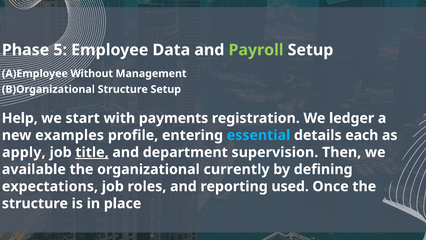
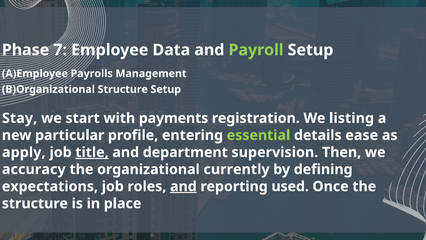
5: 5 -> 7
Without: Without -> Payrolls
Help: Help -> Stay
ledger: ledger -> listing
examples: examples -> particular
essential colour: light blue -> light green
each: each -> ease
available: available -> accuracy
and at (183, 186) underline: none -> present
